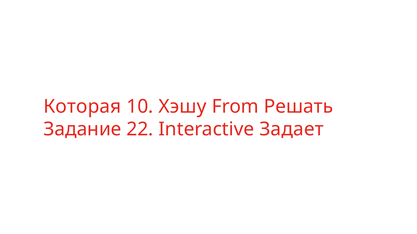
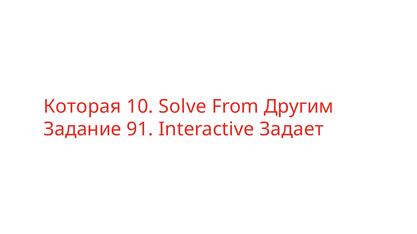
Хэшу: Хэшу -> Solve
Решать: Решать -> Другим
22: 22 -> 91
